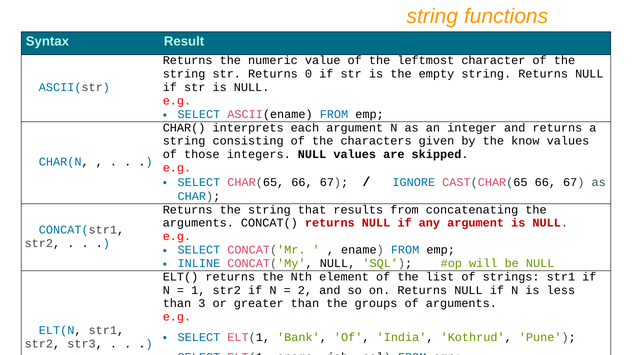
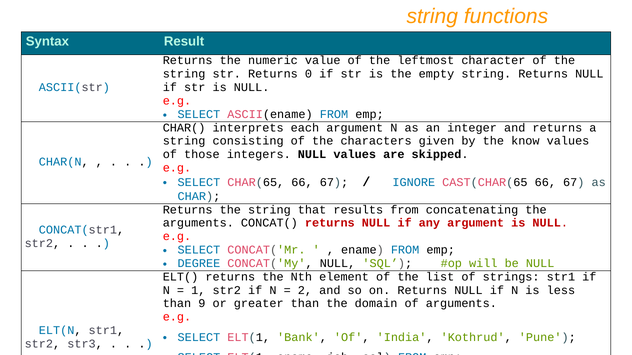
INLINE: INLINE -> DEGREE
3: 3 -> 9
groups: groups -> domain
